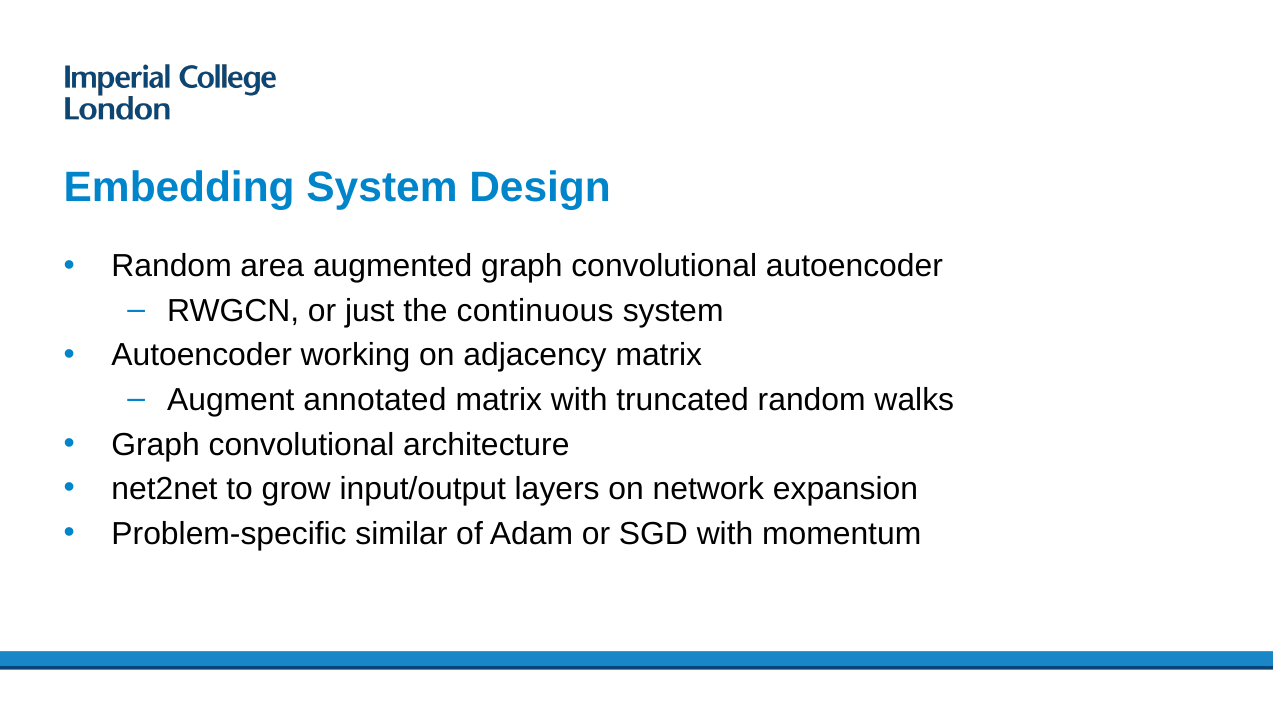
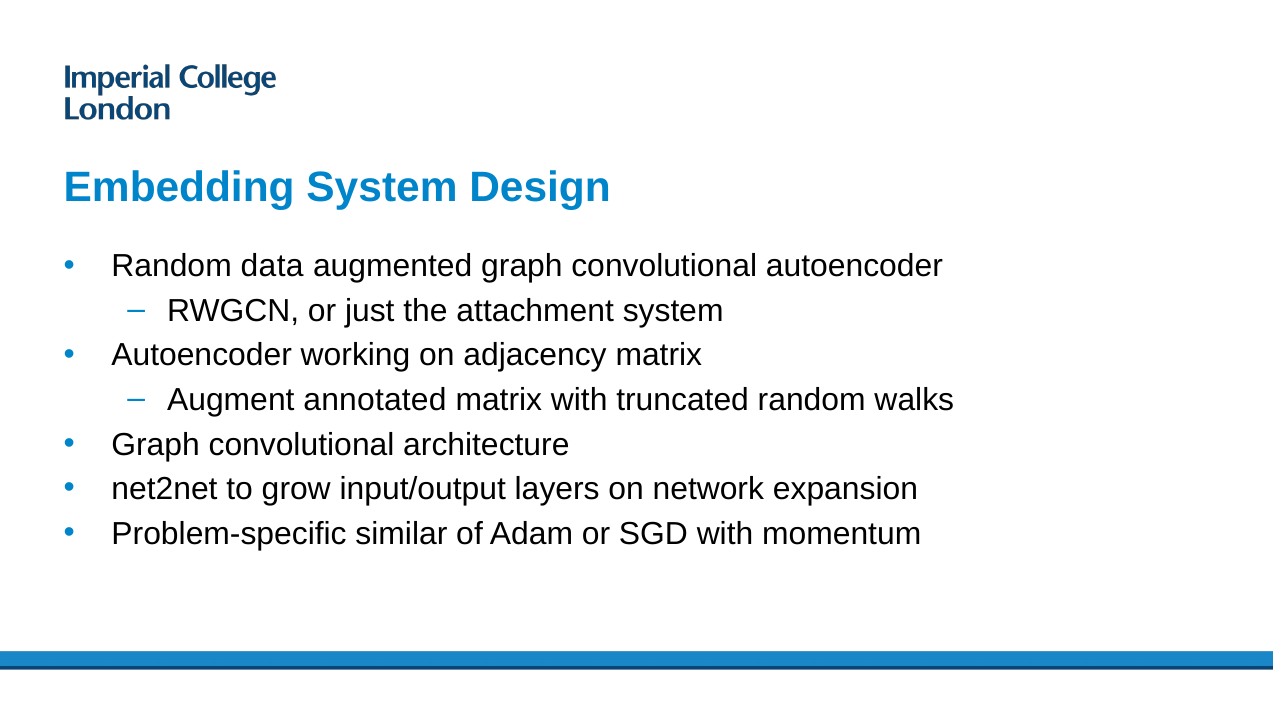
area: area -> data
continuous: continuous -> attachment
